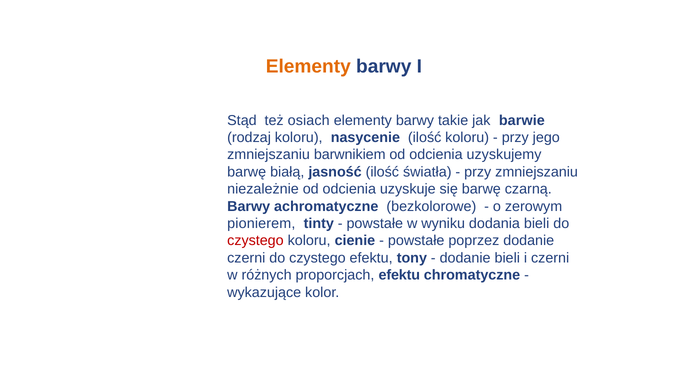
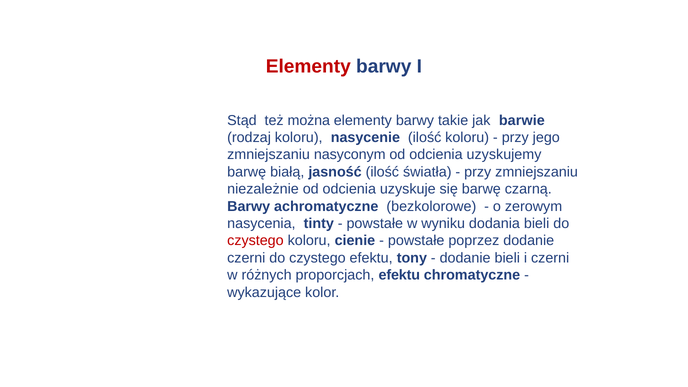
Elementy at (308, 66) colour: orange -> red
osiach: osiach -> można
barwnikiem: barwnikiem -> nasyconym
pionierem: pionierem -> nasycenia
